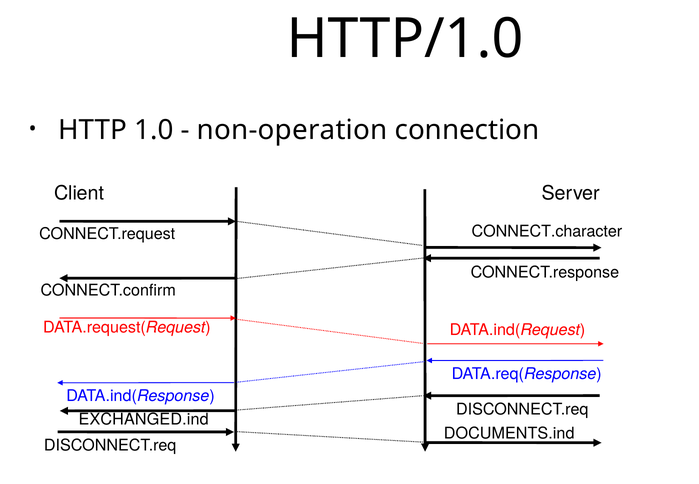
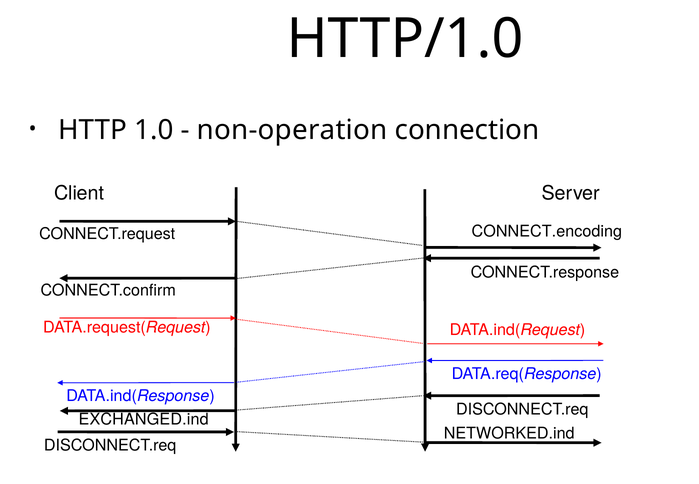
CONNECT.character: CONNECT.character -> CONNECT.encoding
DOCUMENTS.ind: DOCUMENTS.ind -> NETWORKED.ind
